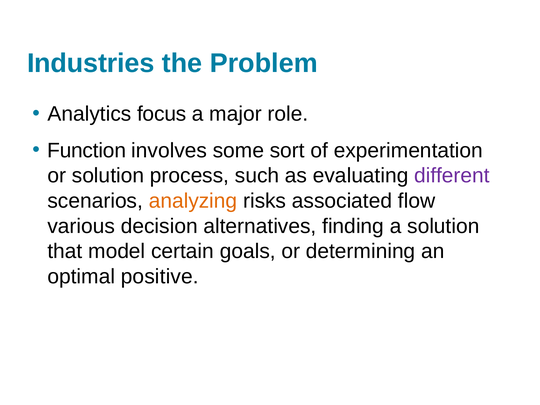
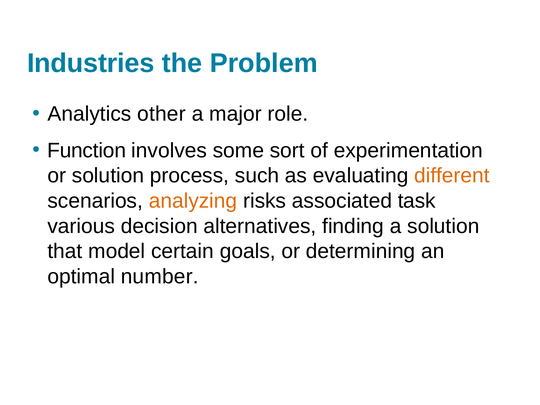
focus: focus -> other
different colour: purple -> orange
flow: flow -> task
positive: positive -> number
